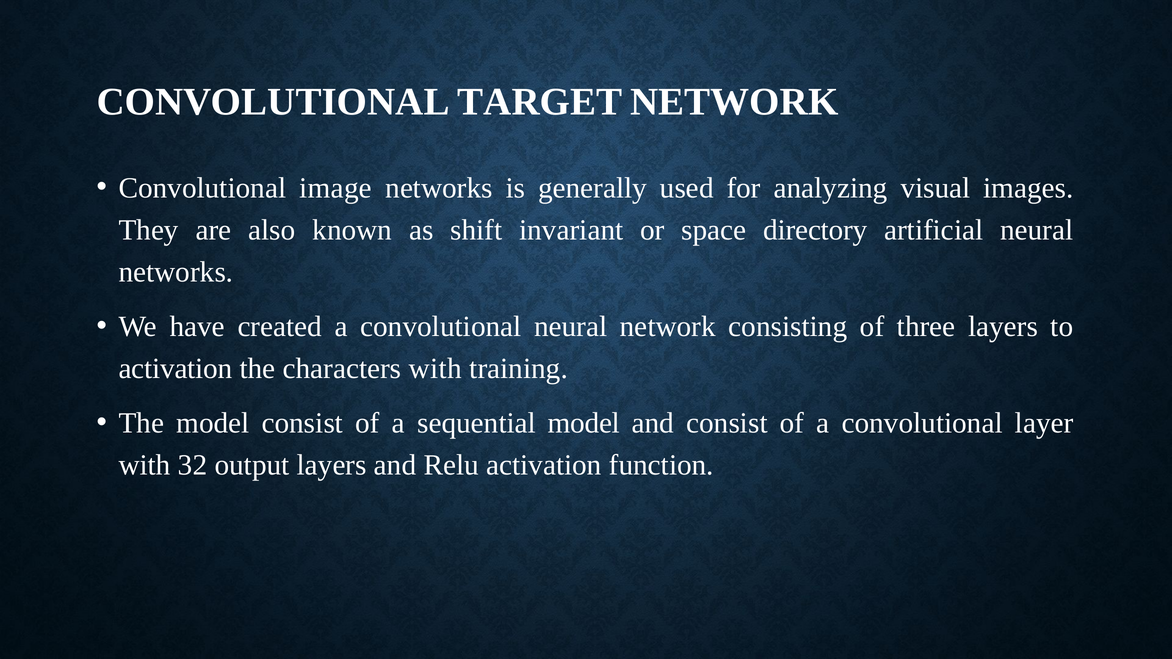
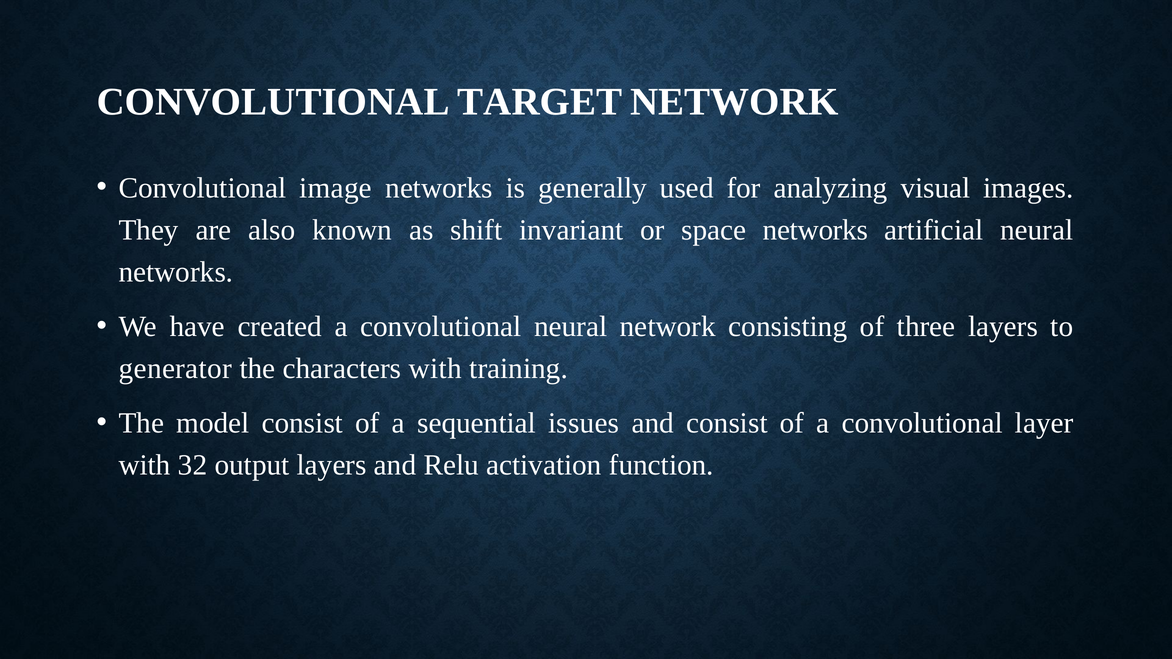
space directory: directory -> networks
activation at (176, 369): activation -> generator
sequential model: model -> issues
